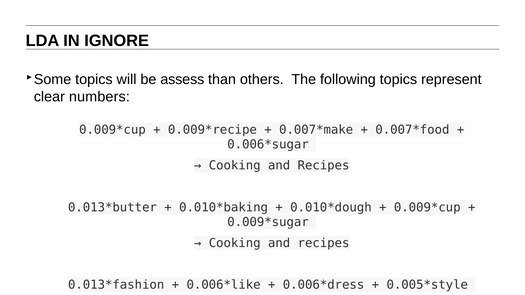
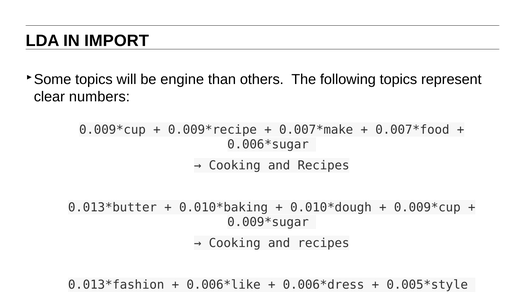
IGNORE: IGNORE -> IMPORT
assess: assess -> engine
